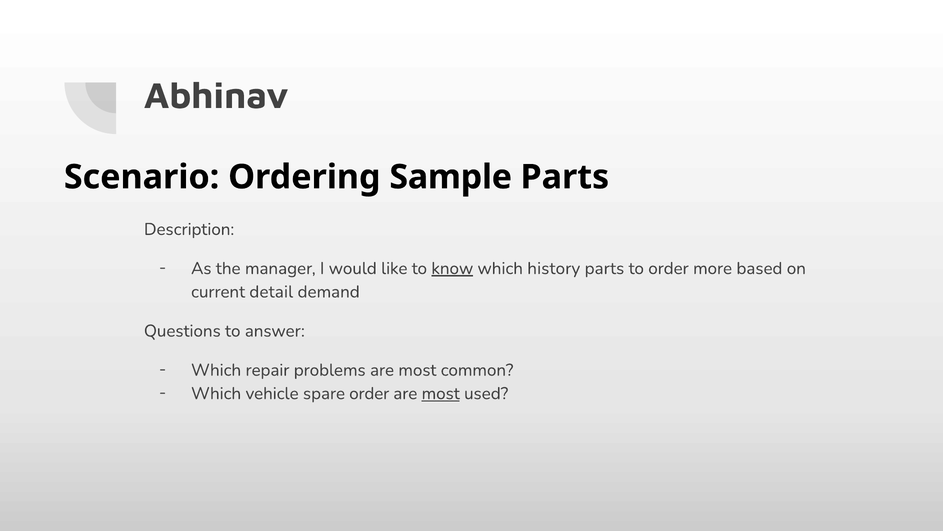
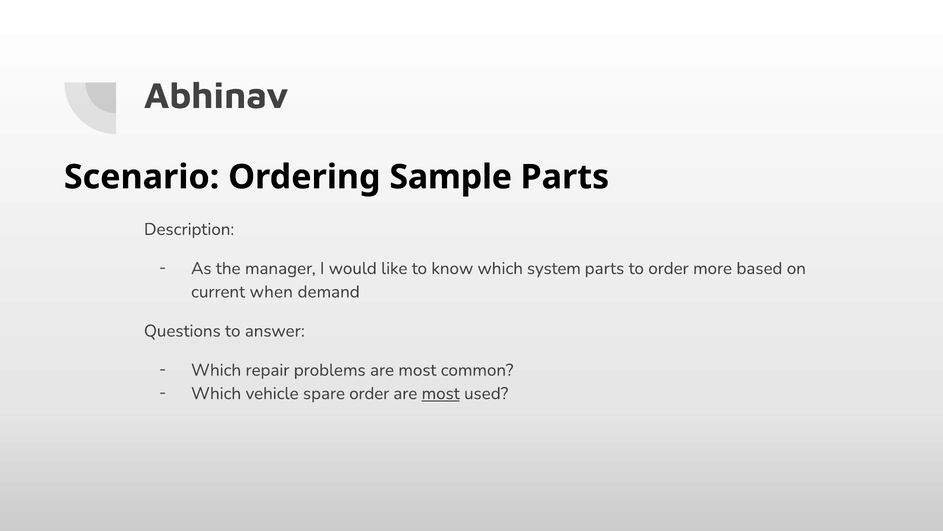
know underline: present -> none
history: history -> system
detail: detail -> when
